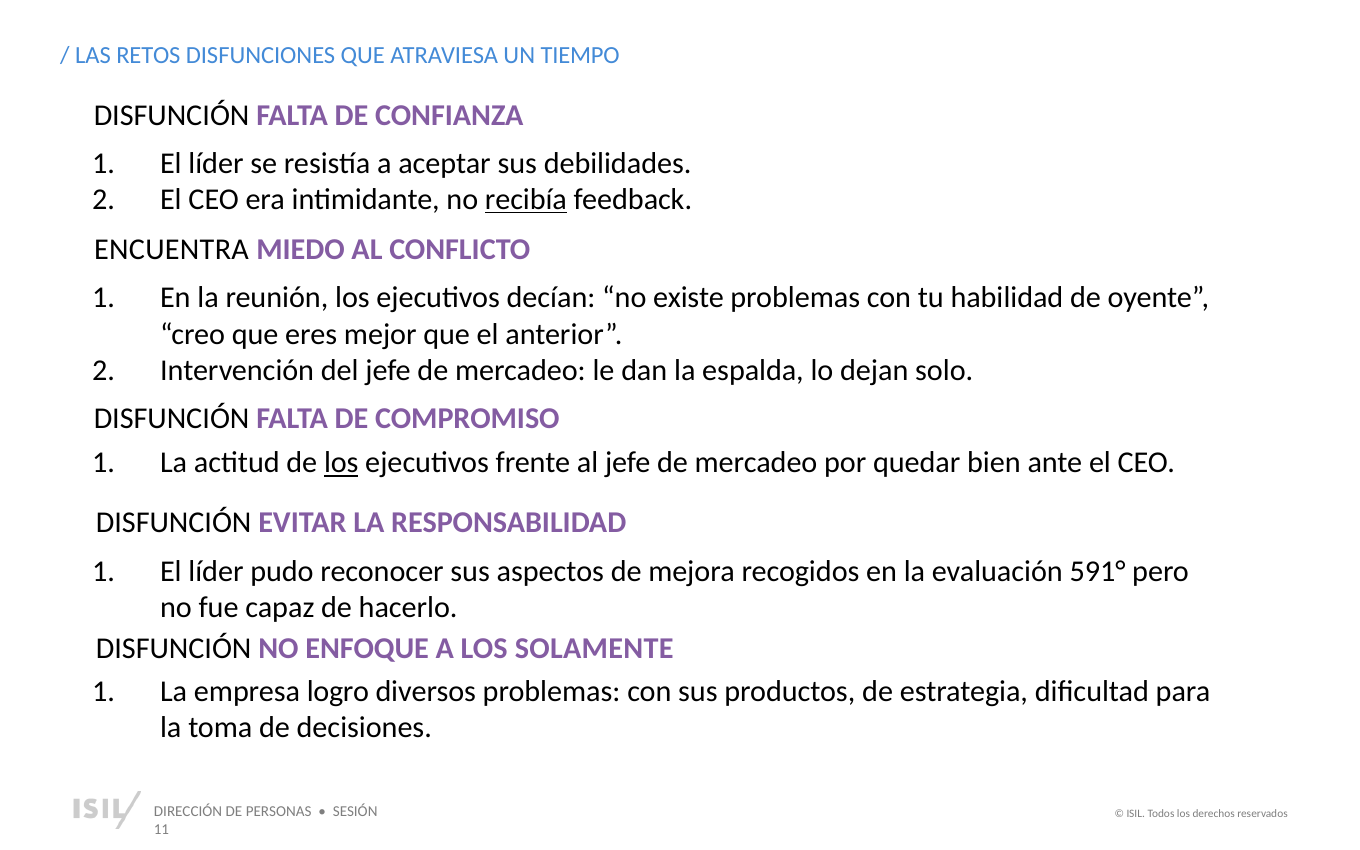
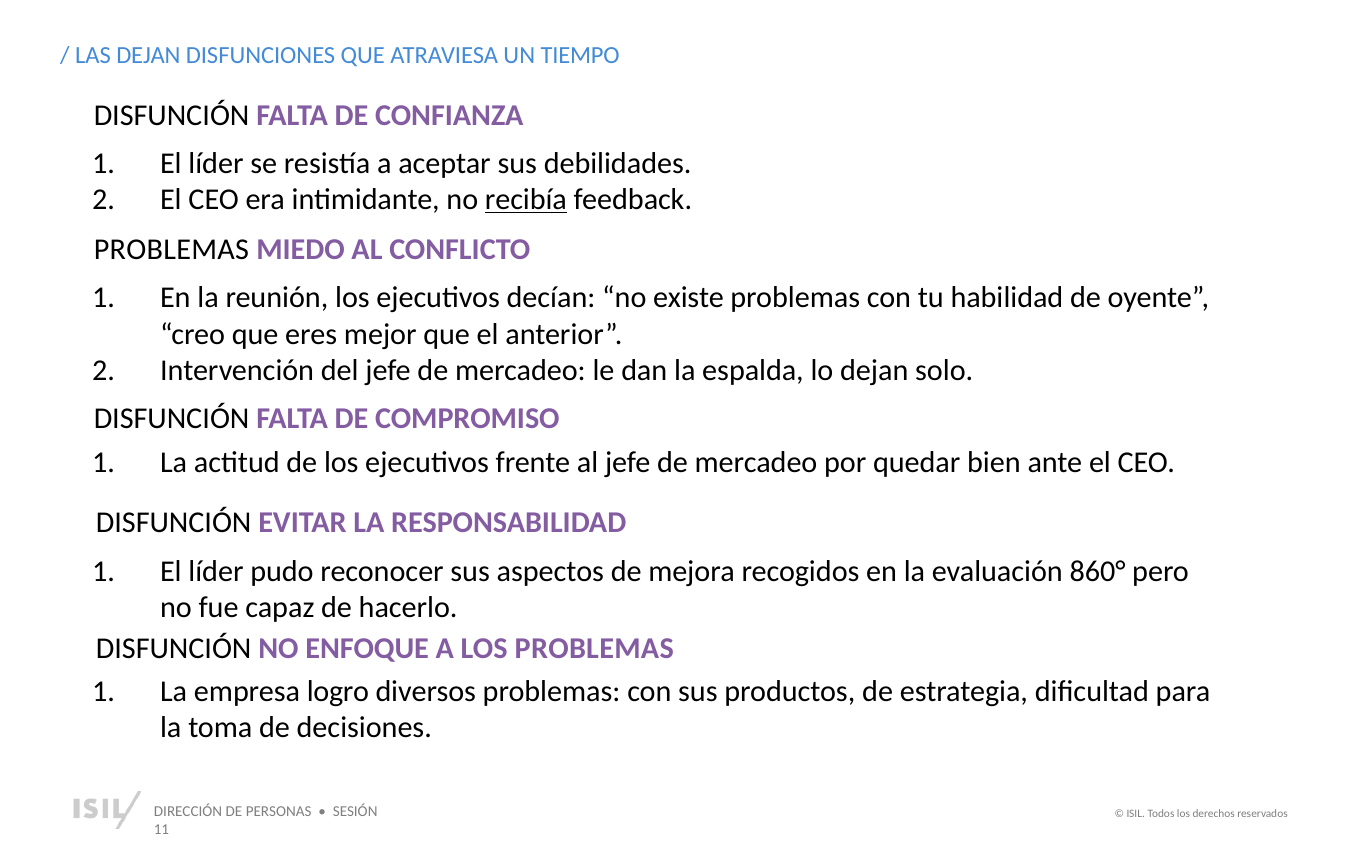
LAS RETOS: RETOS -> DEJAN
ENCUENTRA at (171, 250): ENCUENTRA -> PROBLEMAS
los at (341, 463) underline: present -> none
591°: 591° -> 860°
LOS SOLAMENTE: SOLAMENTE -> PROBLEMAS
